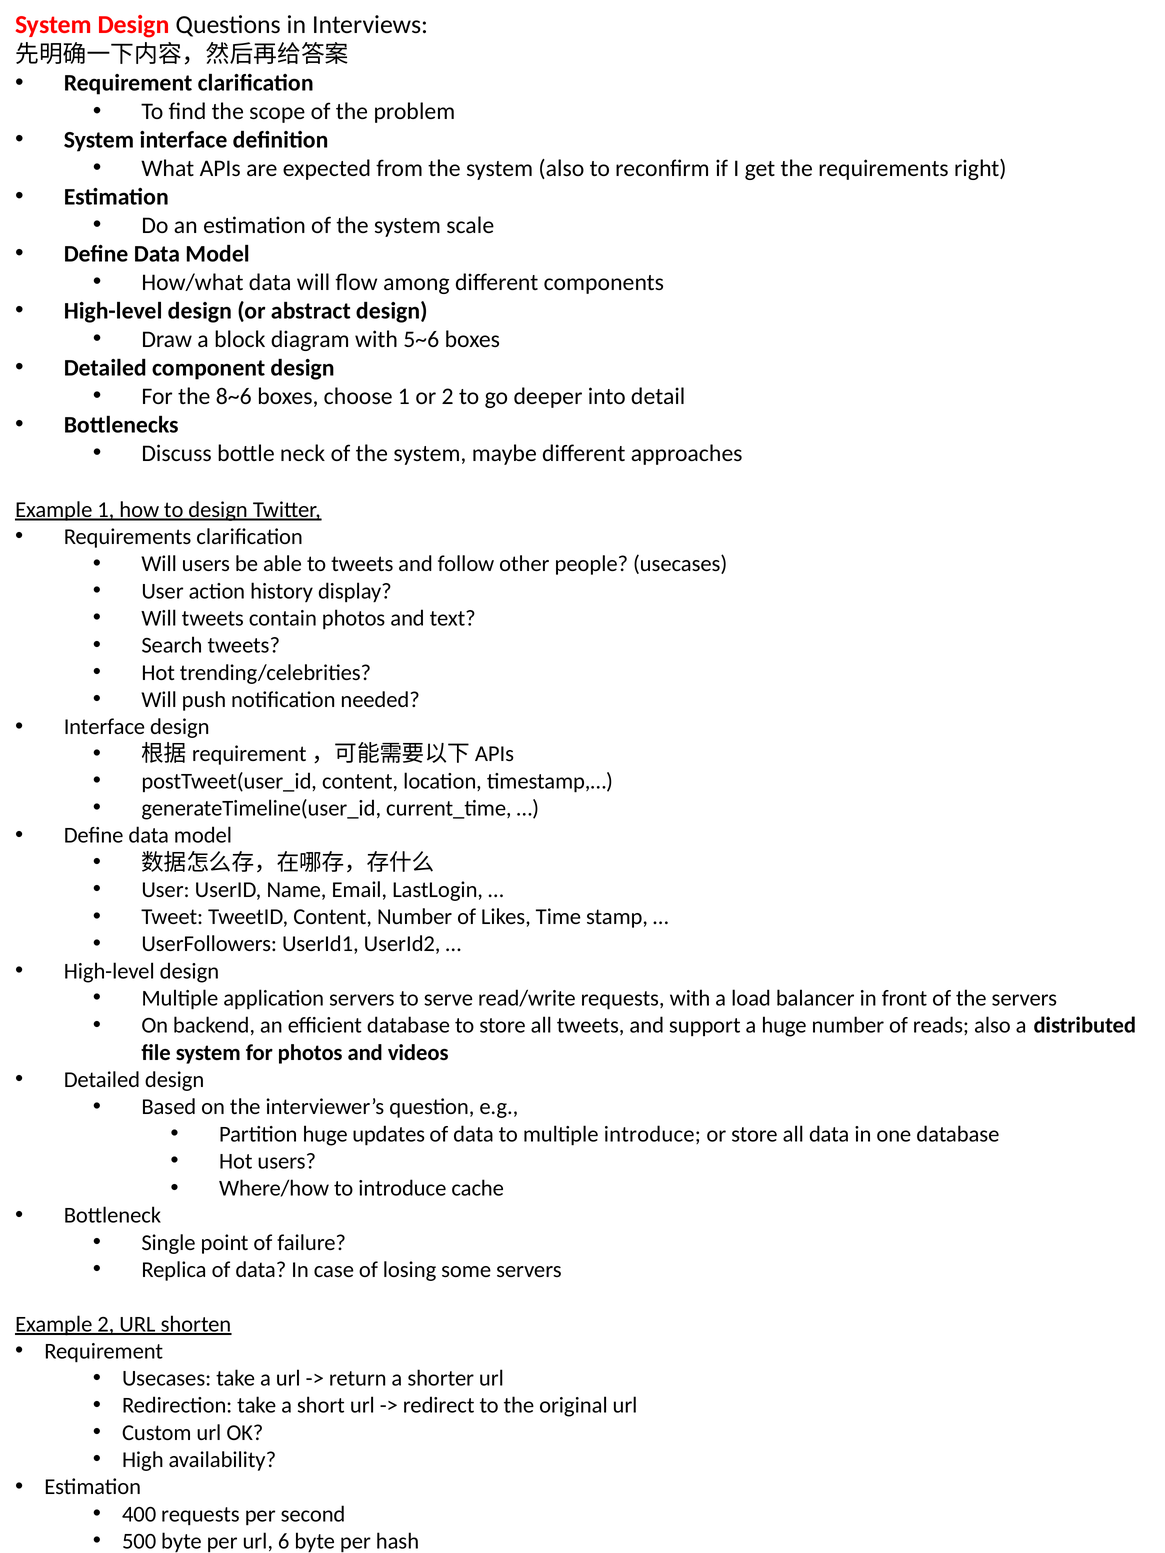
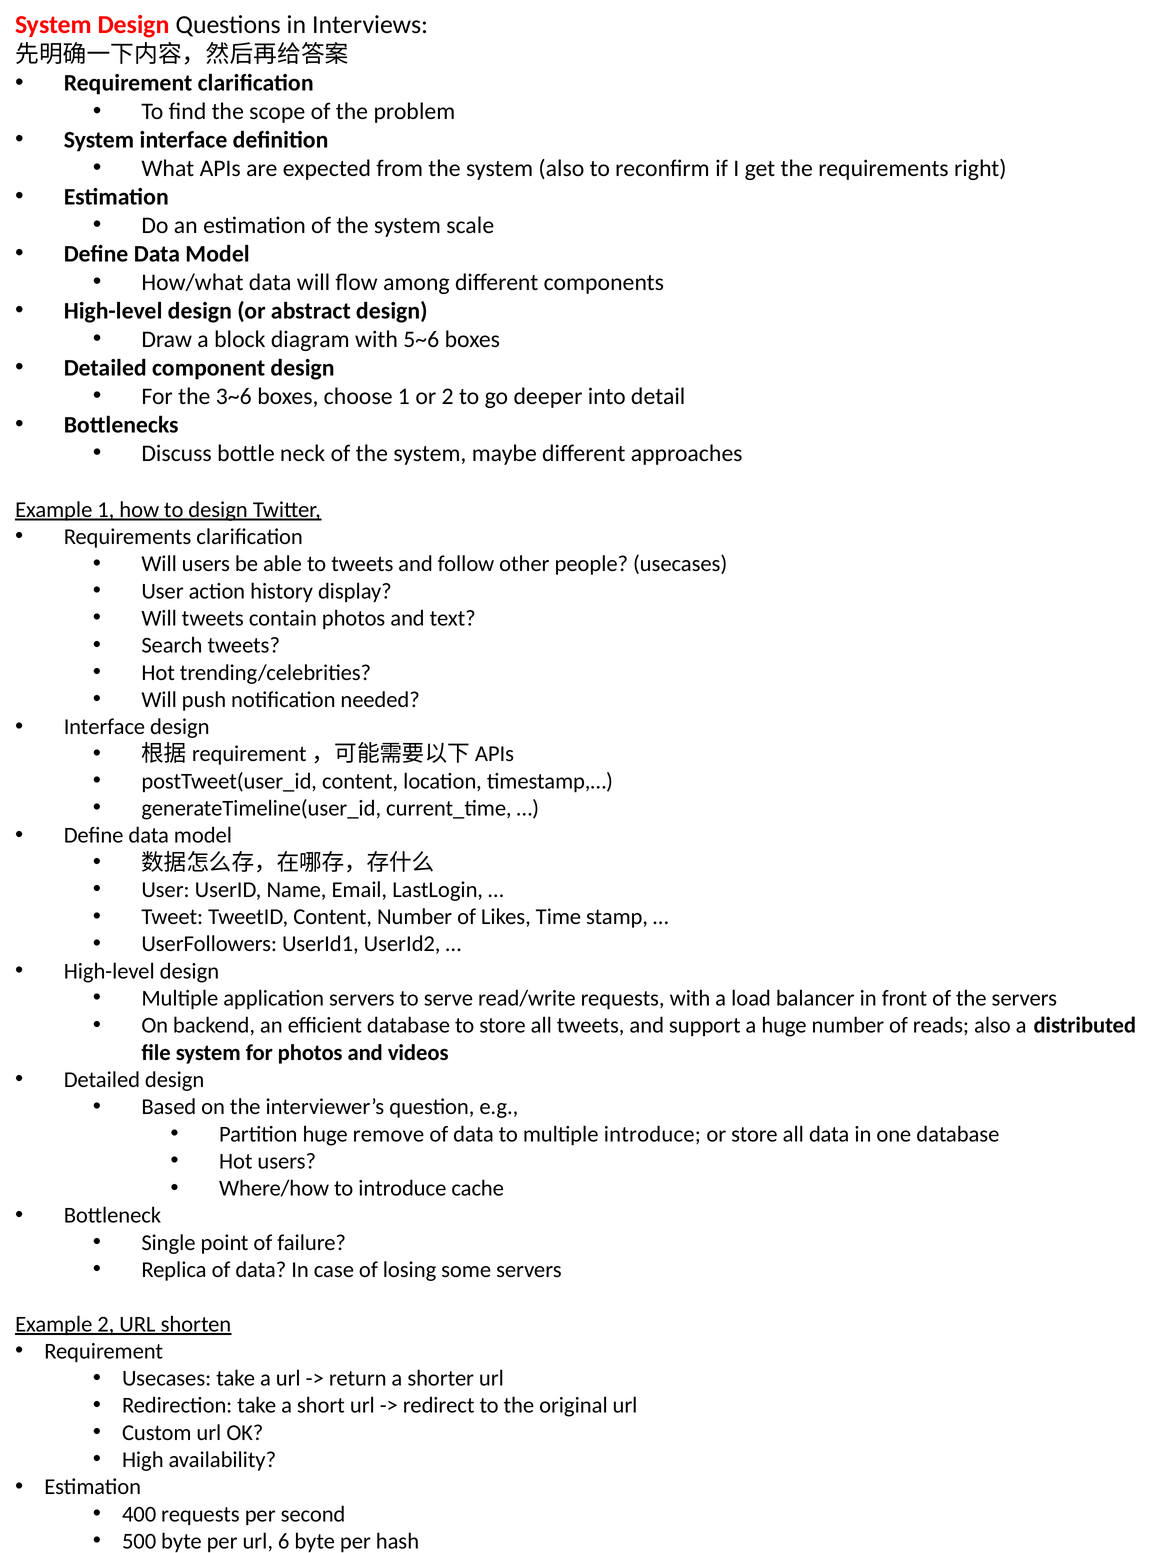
8~6: 8~6 -> 3~6
updates: updates -> remove
